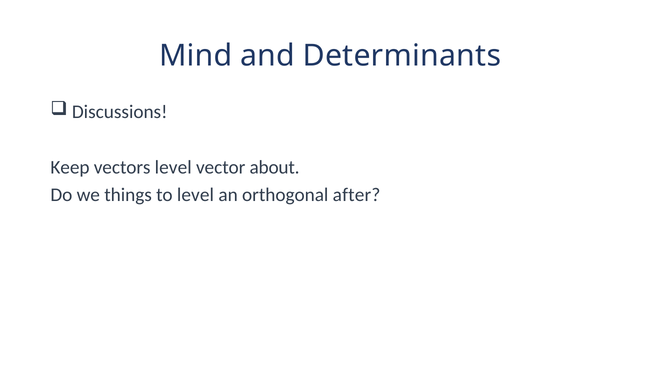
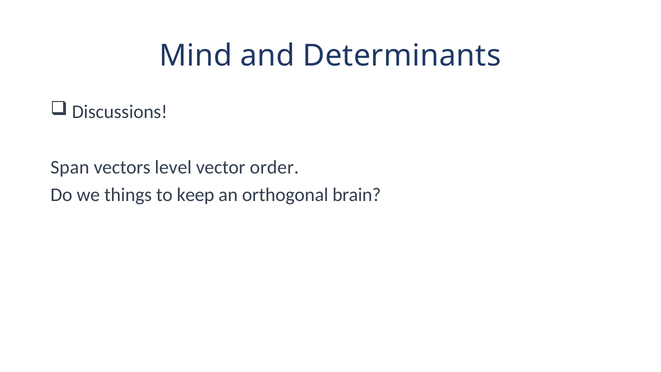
Keep: Keep -> Span
about: about -> order
to level: level -> keep
after: after -> brain
